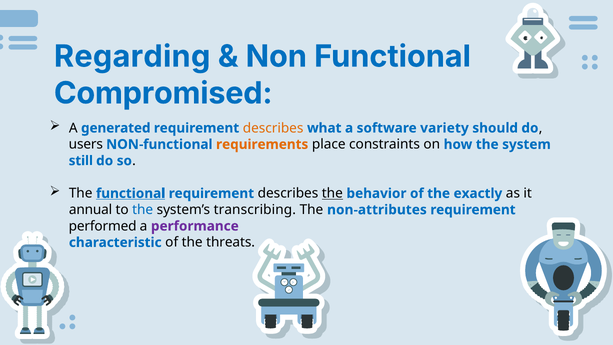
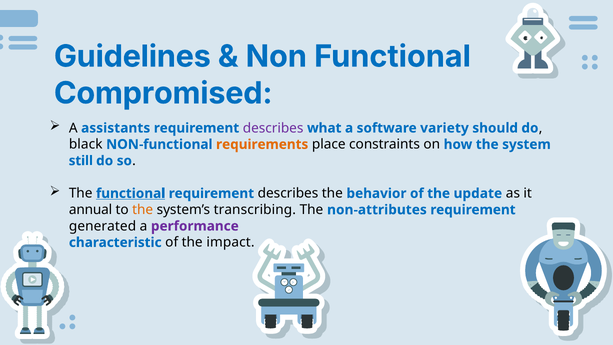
Regarding: Regarding -> Guidelines
generated: generated -> assistants
describes at (273, 128) colour: orange -> purple
users: users -> black
the at (332, 193) underline: present -> none
exactly: exactly -> update
the at (143, 210) colour: blue -> orange
performed: performed -> generated
threats: threats -> impact
